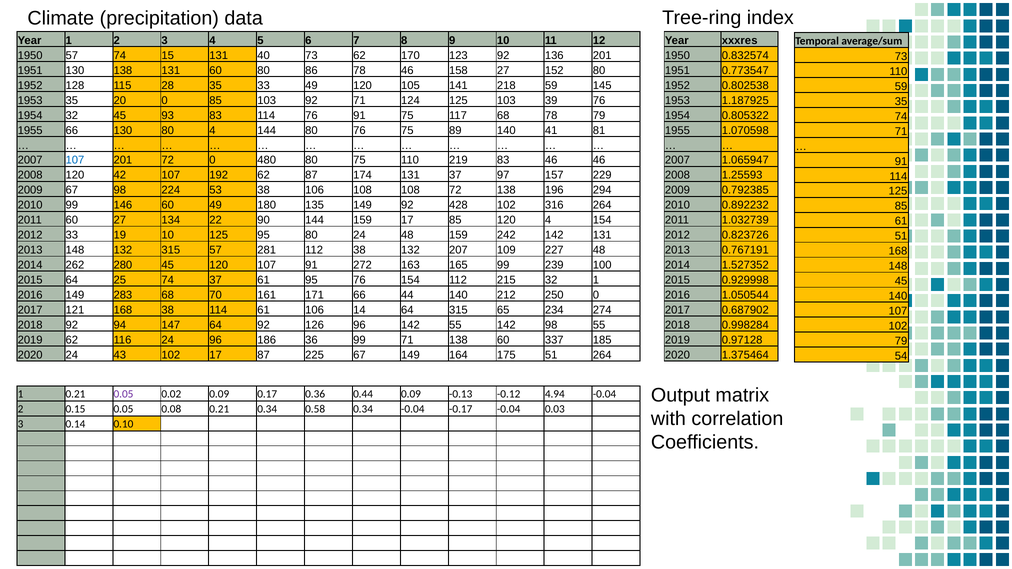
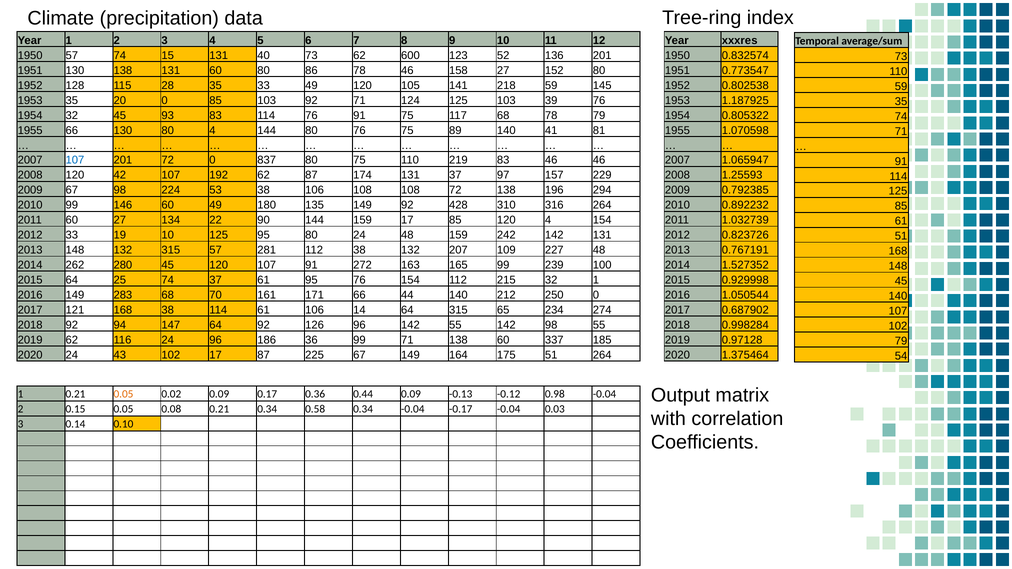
170: 170 -> 600
123 92: 92 -> 52
480: 480 -> 837
428 102: 102 -> 310
0.05 at (123, 394) colour: purple -> orange
4.94: 4.94 -> 0.98
